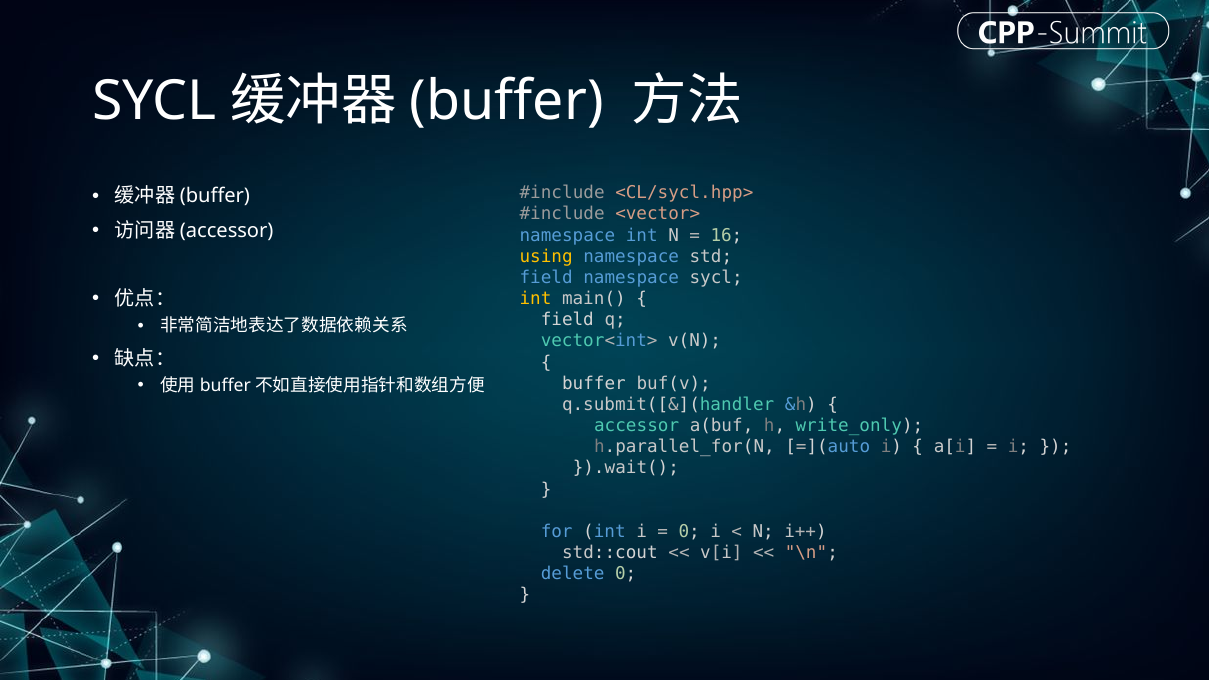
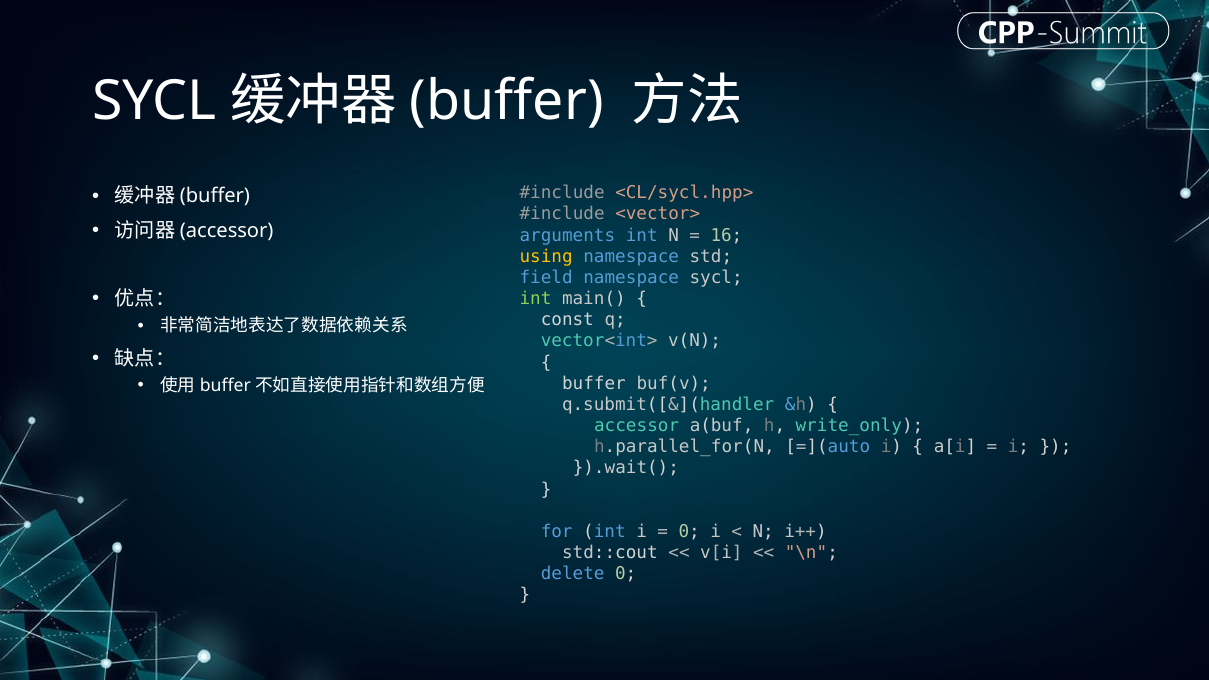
namespace at (567, 235): namespace -> arguments
int at (536, 299) colour: yellow -> light green
field at (567, 320): field -> const
